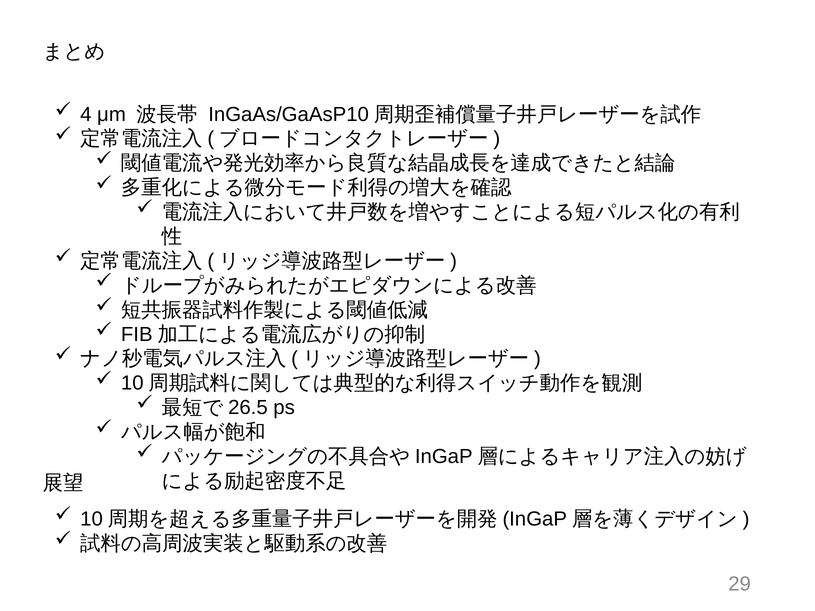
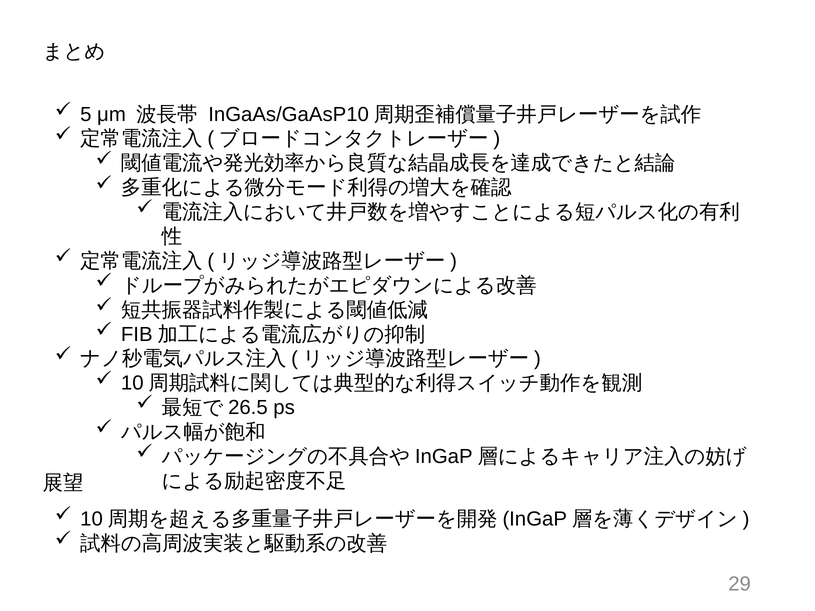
4: 4 -> 5
